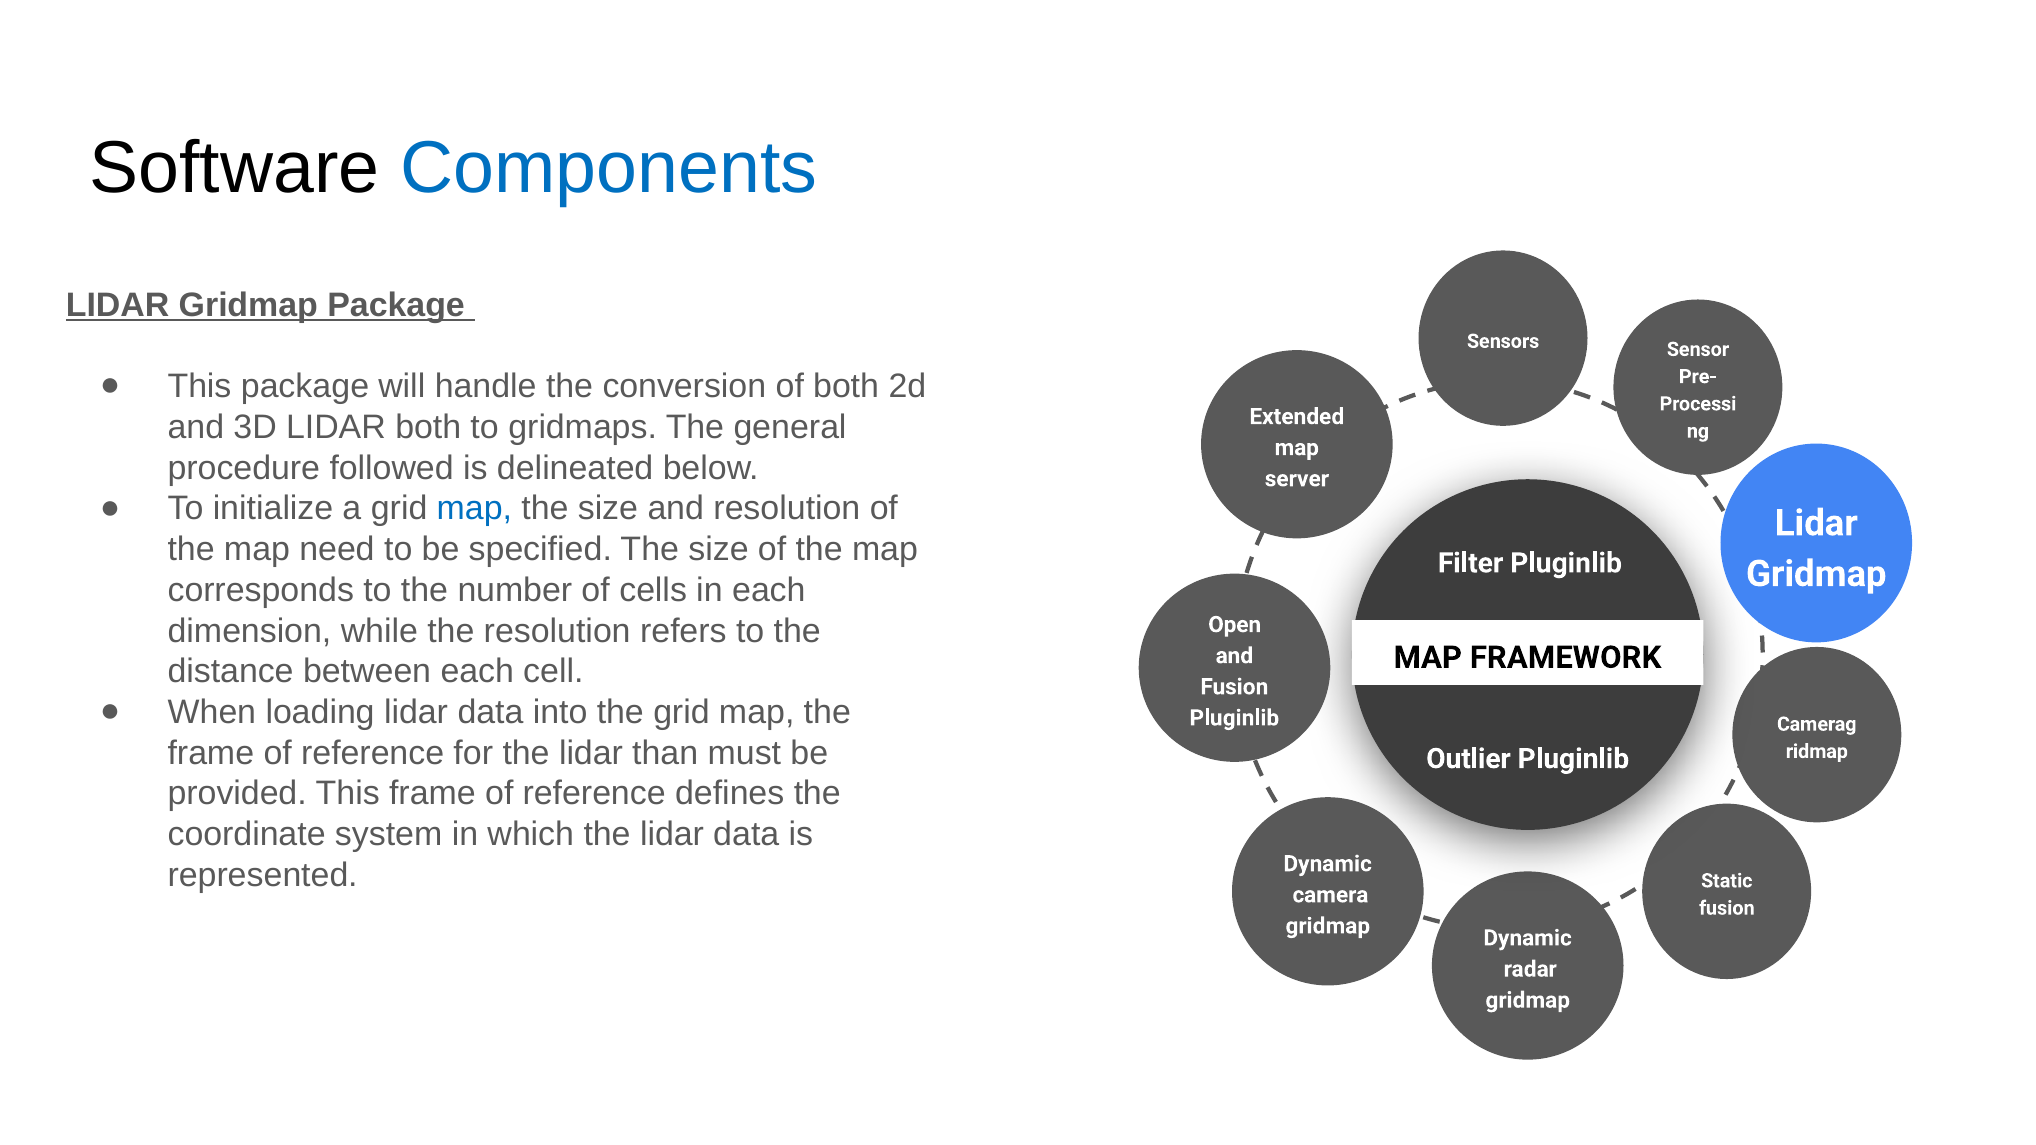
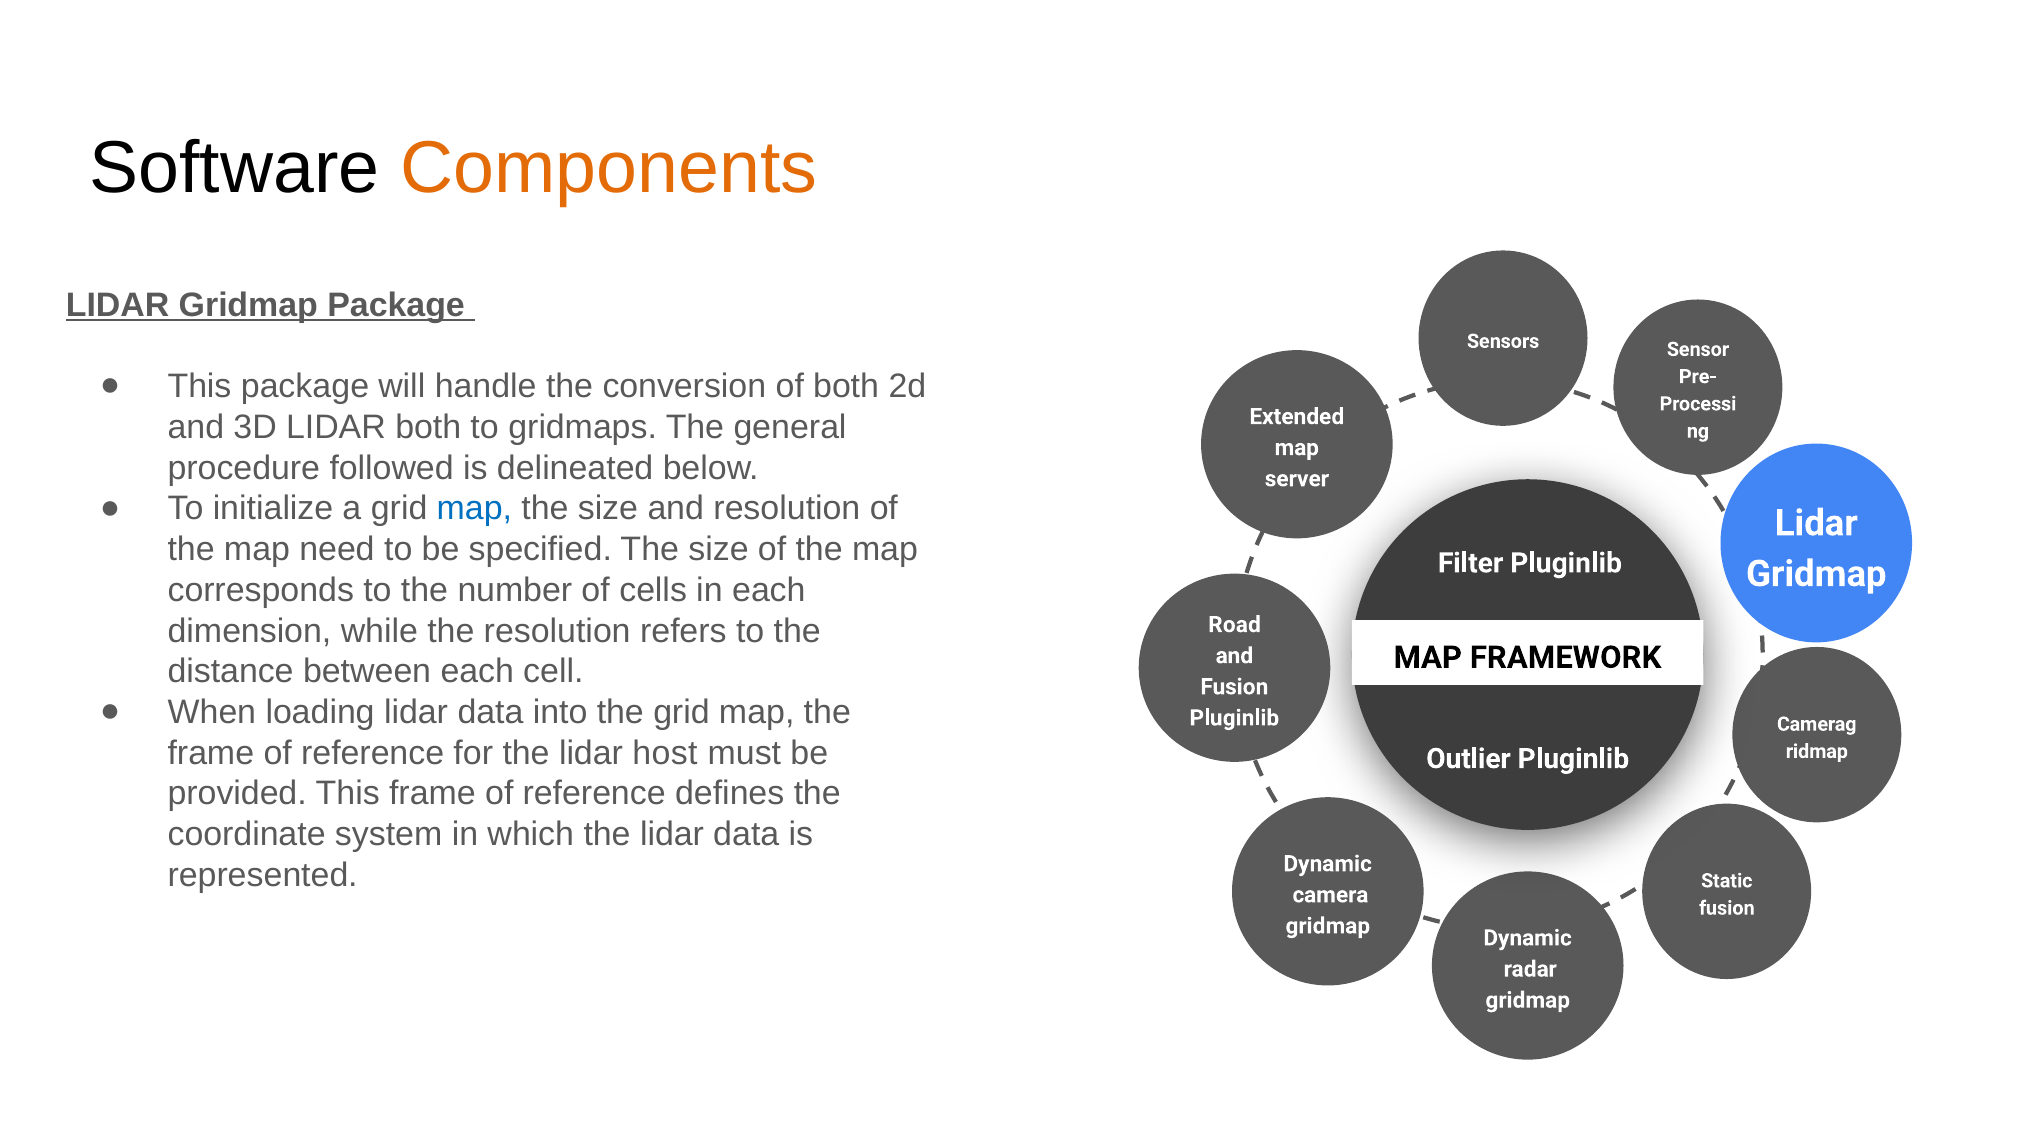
Components colour: blue -> orange
Open: Open -> Road
than: than -> host
